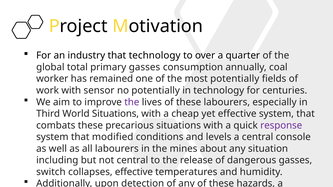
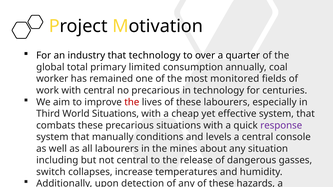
primary gasses: gasses -> limited
most potentially: potentially -> monitored
with sensor: sensor -> central
no potentially: potentially -> precarious
the at (132, 102) colour: purple -> red
modified: modified -> manually
collapses effective: effective -> increase
